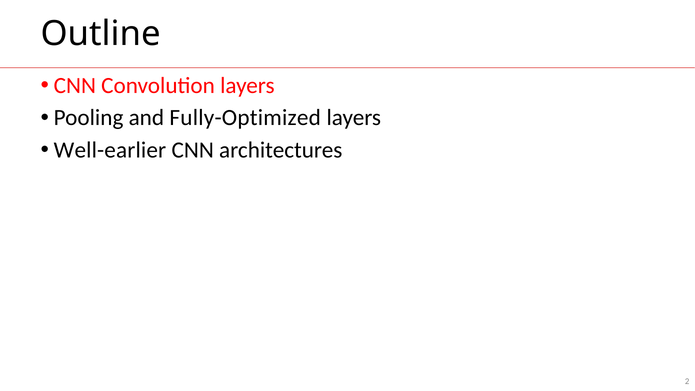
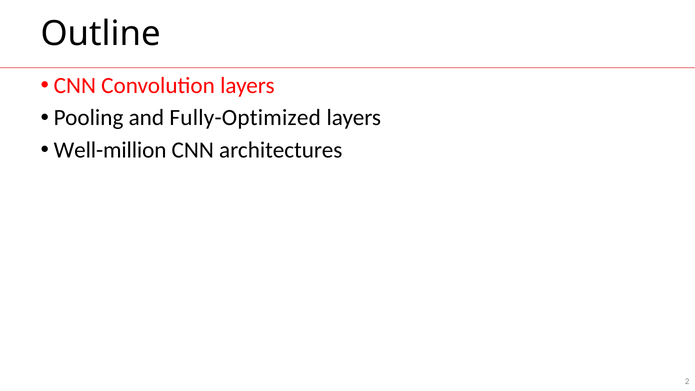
Well-earlier: Well-earlier -> Well-million
